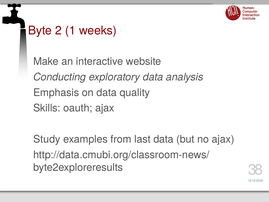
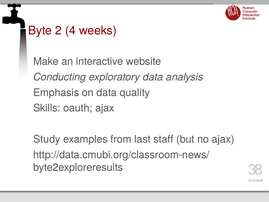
1: 1 -> 4
last data: data -> staff
